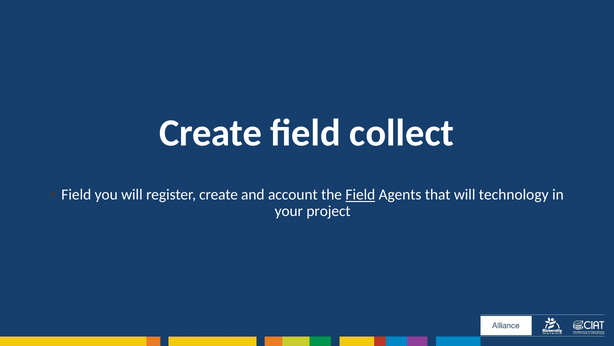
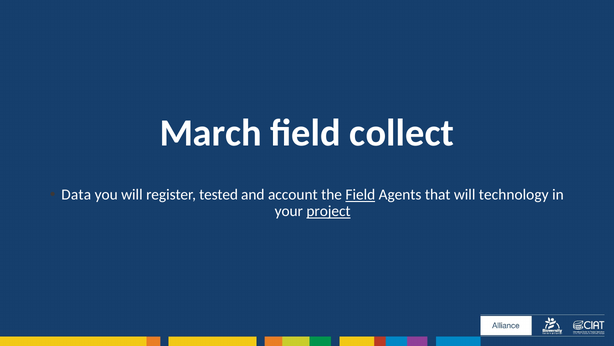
Create at (211, 133): Create -> March
Field at (76, 194): Field -> Data
register create: create -> tested
project underline: none -> present
